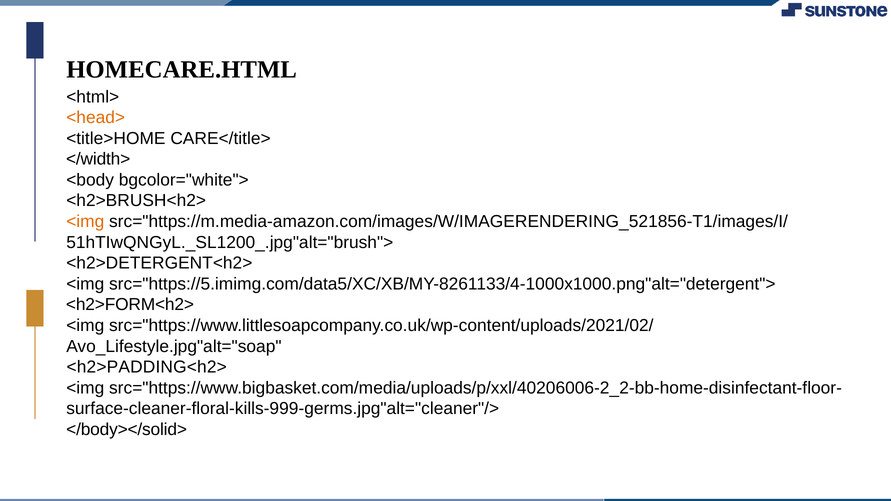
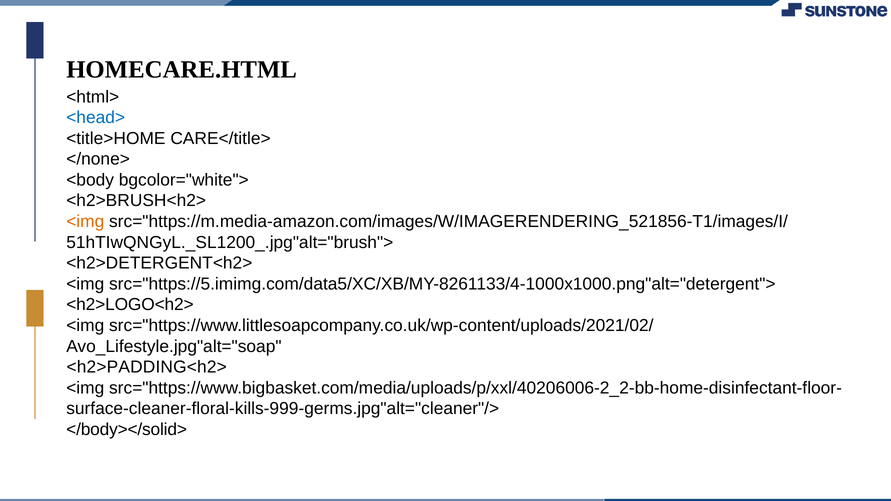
<head> colour: orange -> blue
</width>: </width> -> </none>
<h2>FORM<h2>: <h2>FORM<h2> -> <h2>LOGO<h2>
